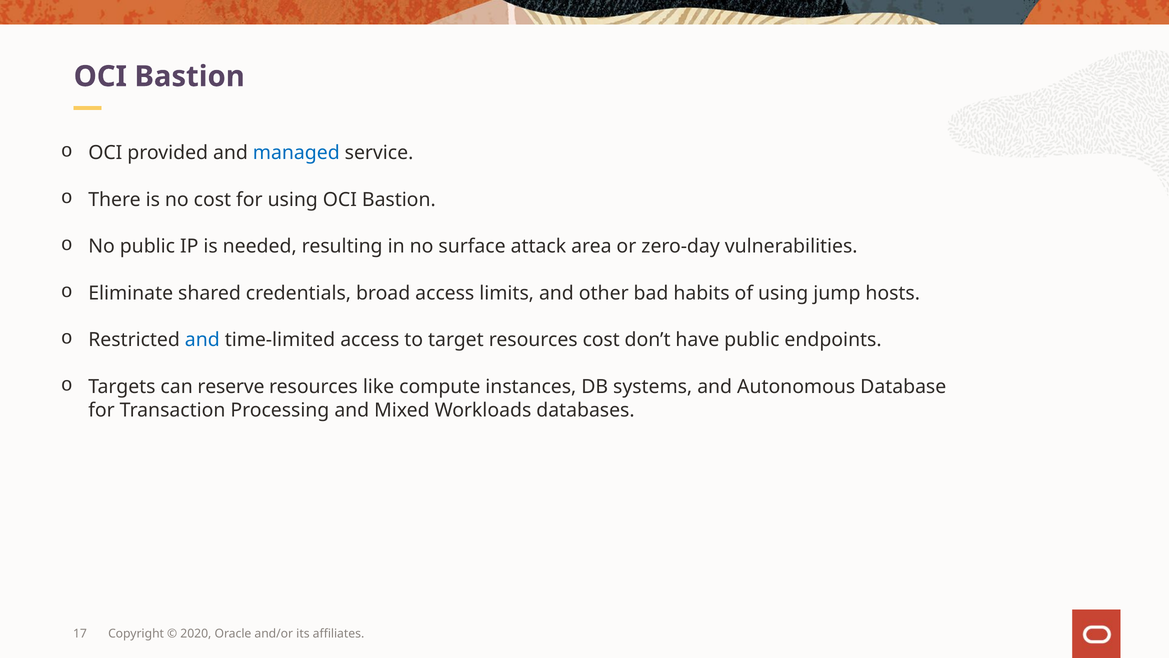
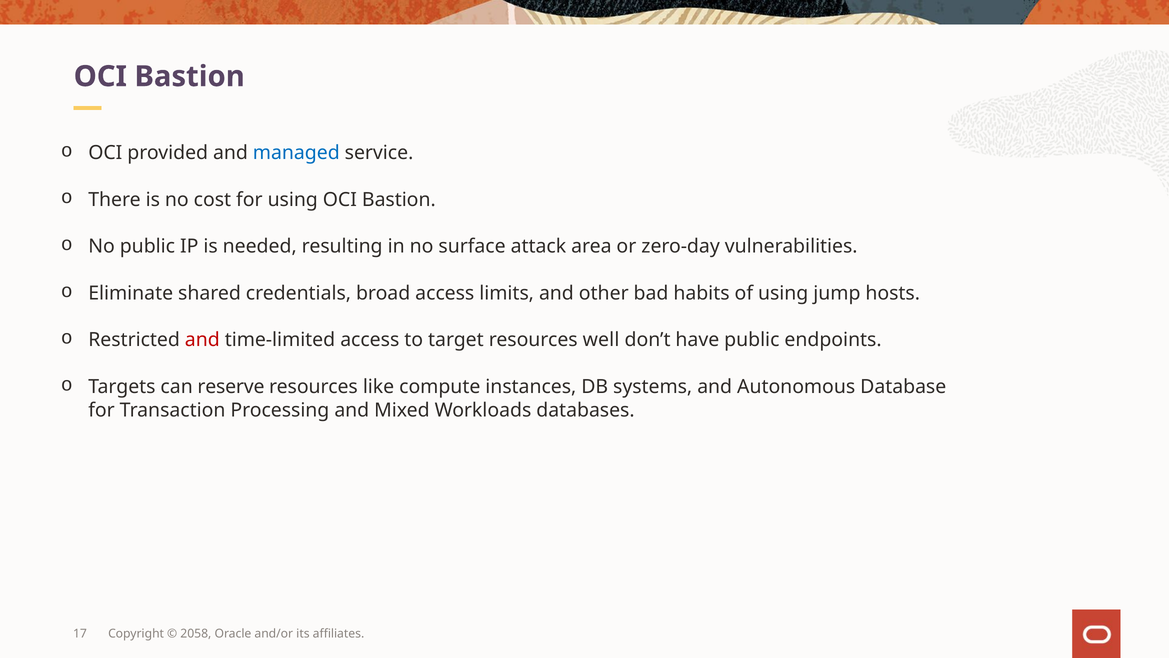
and at (202, 340) colour: blue -> red
resources cost: cost -> well
2020: 2020 -> 2058
